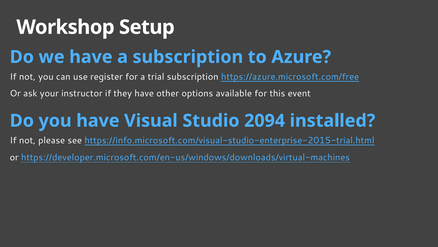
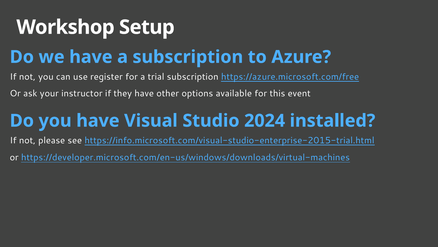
2094: 2094 -> 2024
